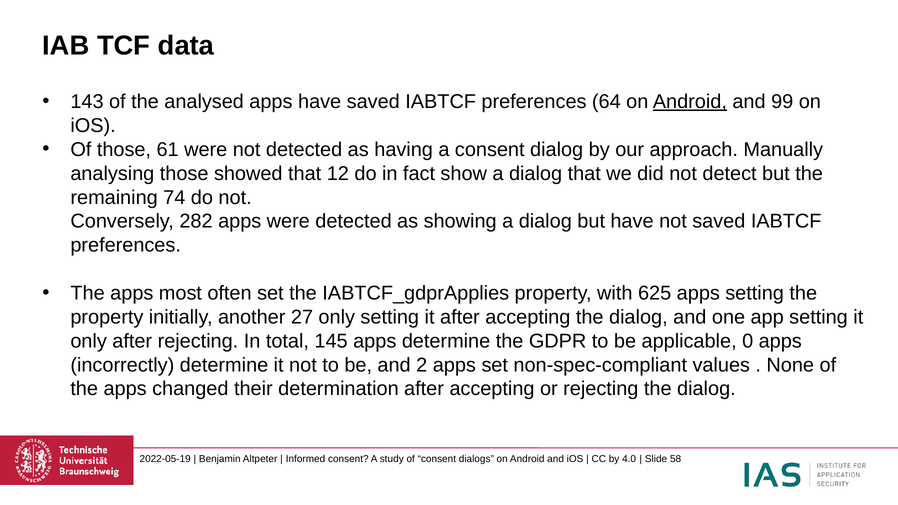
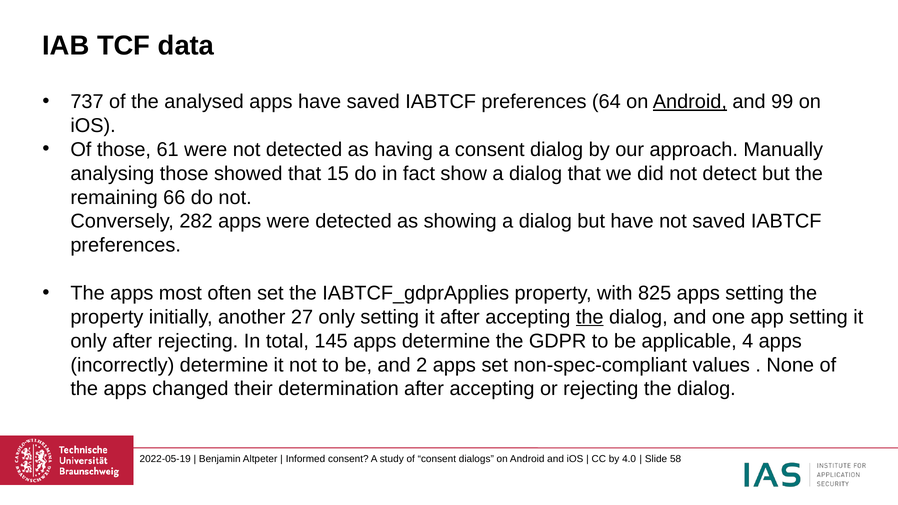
143: 143 -> 737
12: 12 -> 15
74: 74 -> 66
625: 625 -> 825
the at (590, 317) underline: none -> present
0: 0 -> 4
